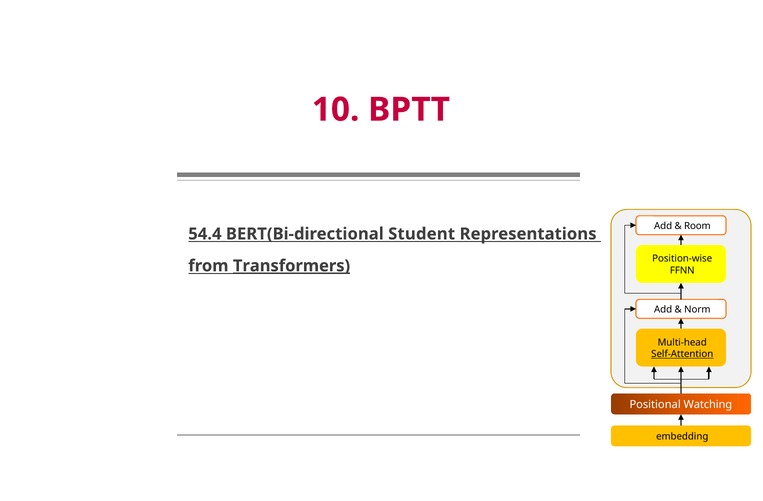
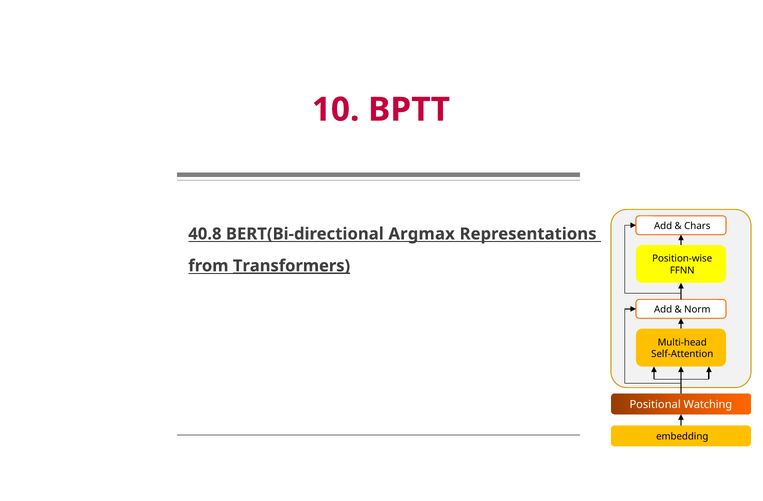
Room: Room -> Chars
54.4: 54.4 -> 40.8
Student: Student -> Argmax
Self-Attention underline: present -> none
